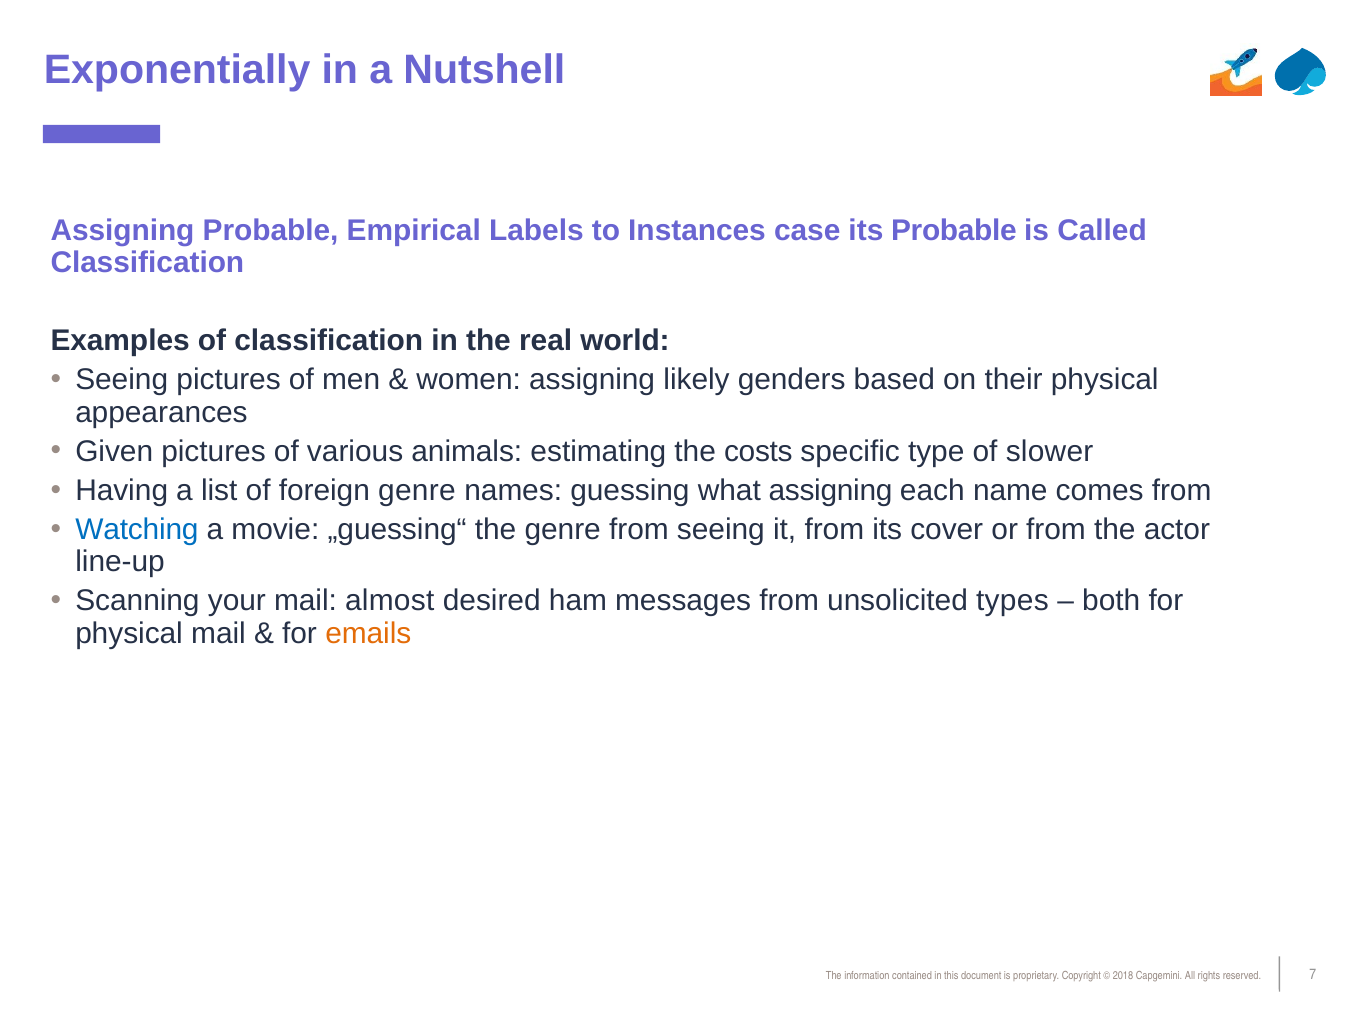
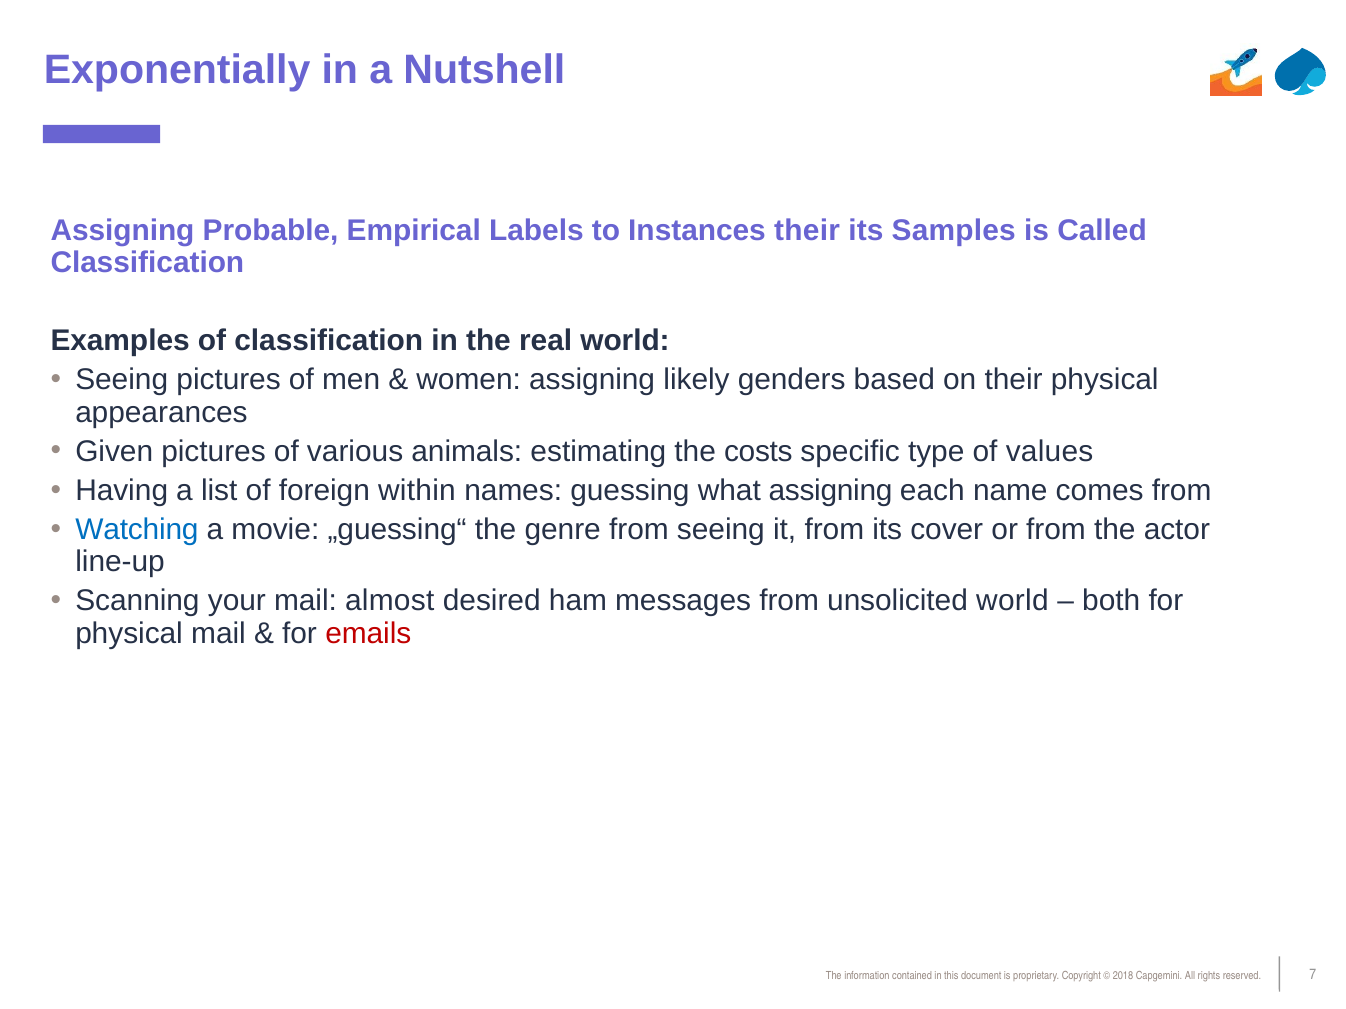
Instances case: case -> their
its Probable: Probable -> Samples
slower: slower -> values
foreign genre: genre -> within
unsolicited types: types -> world
emails colour: orange -> red
